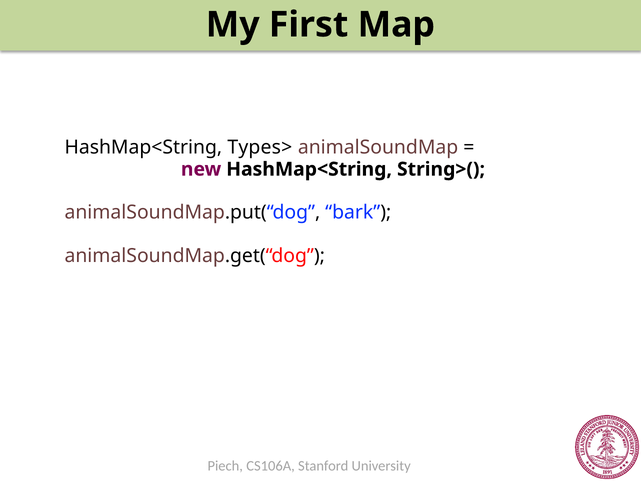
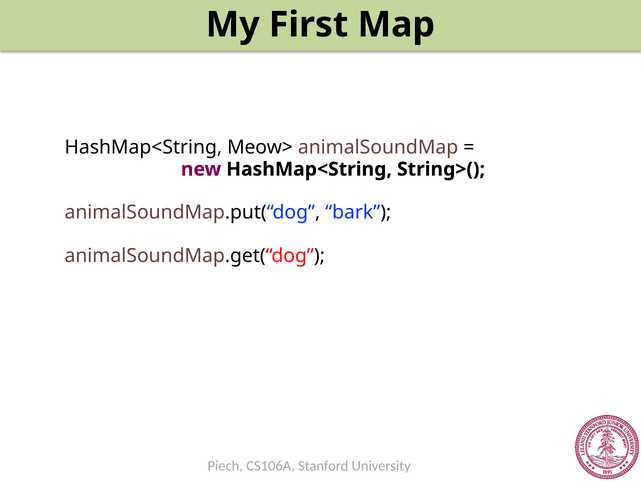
Types>: Types> -> Meow>
